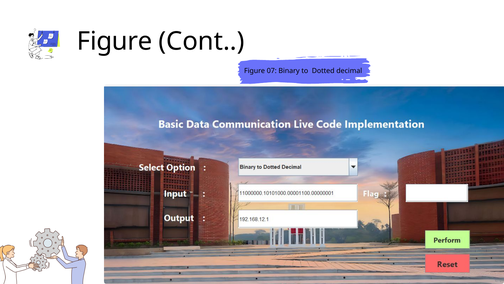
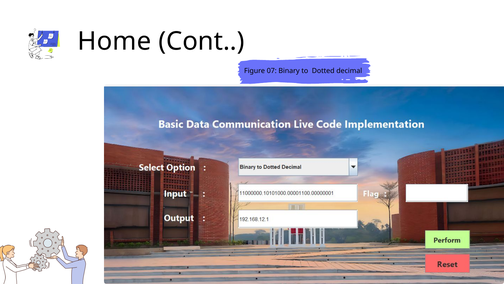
Figure at (115, 41): Figure -> Home
